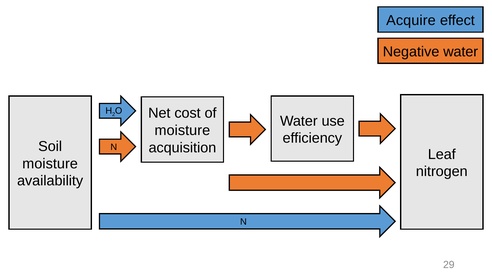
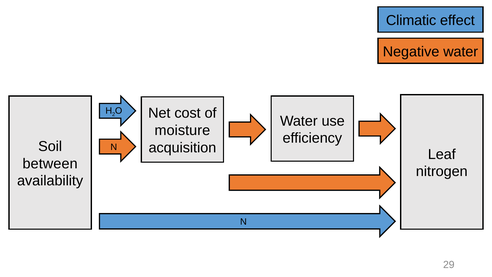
Acquire: Acquire -> Climatic
moisture at (50, 163): moisture -> between
